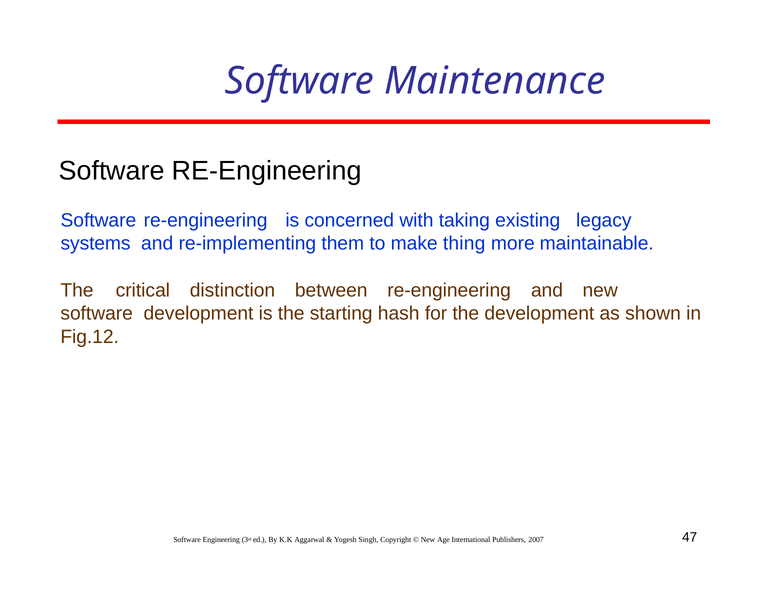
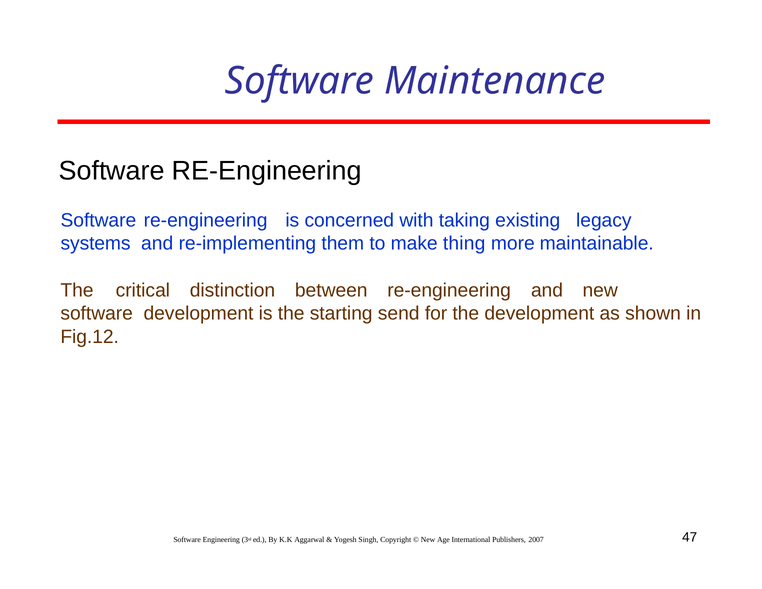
hash: hash -> send
